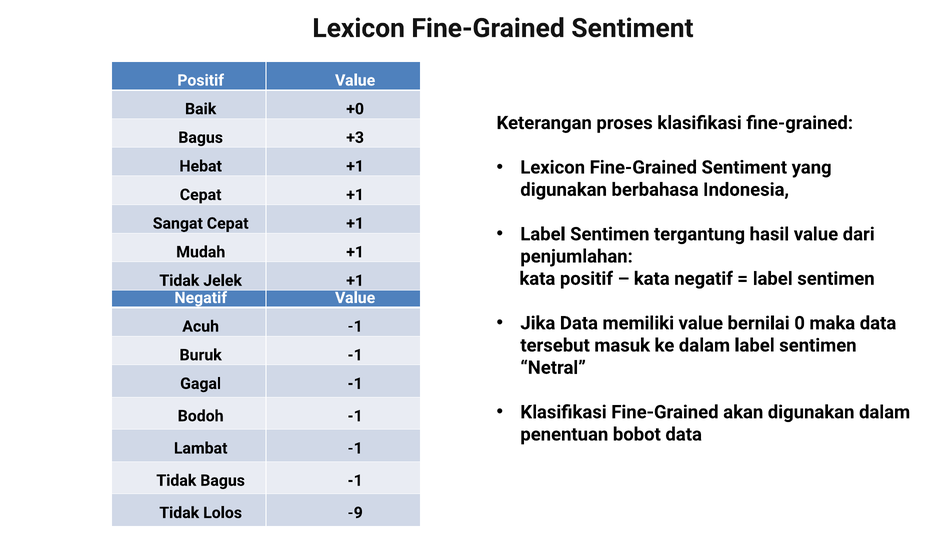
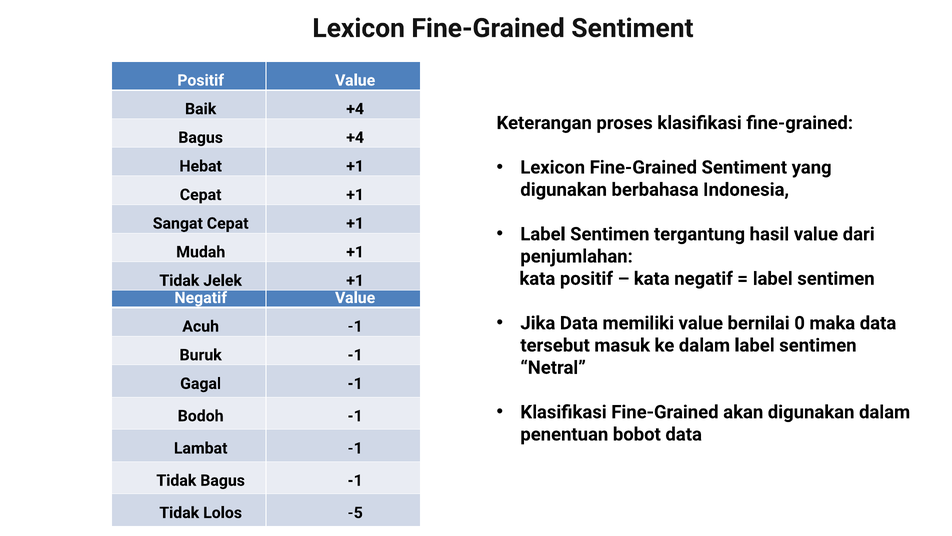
Baik +0: +0 -> +4
Bagus +3: +3 -> +4
-9: -9 -> -5
